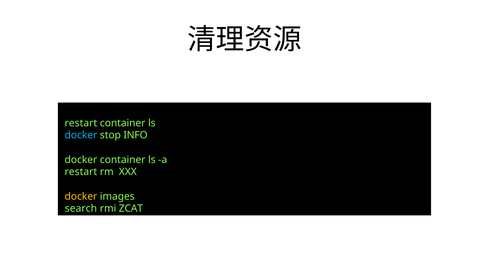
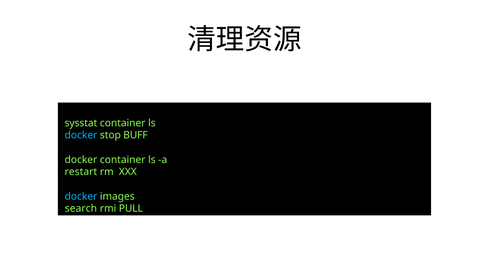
restart at (81, 123): restart -> sysstat
INFO: INFO -> BUFF
docker at (81, 196) colour: yellow -> light blue
ZCAT: ZCAT -> PULL
